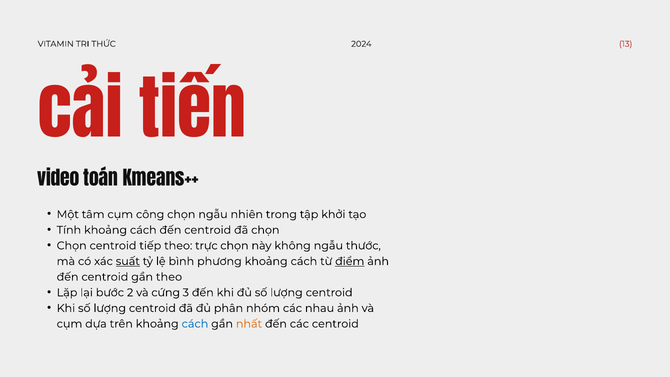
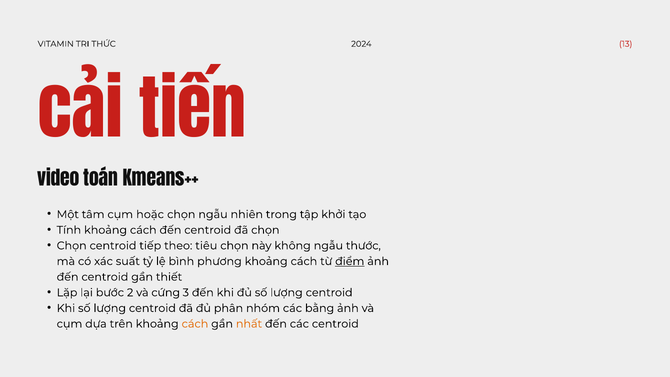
công: công -> hoặc
trực: trực -> tiêu
suất underline: present -> none
gần theo: theo -> thiết
nhau: nhau -> bằng
cách at (195, 324) colour: blue -> orange
